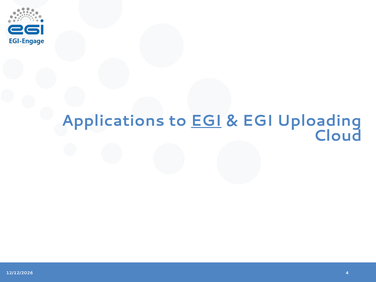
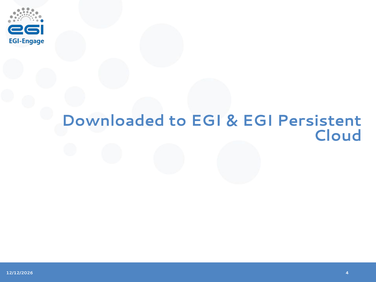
Applications: Applications -> Downloaded
EGI at (206, 121) underline: present -> none
Uploading: Uploading -> Persistent
